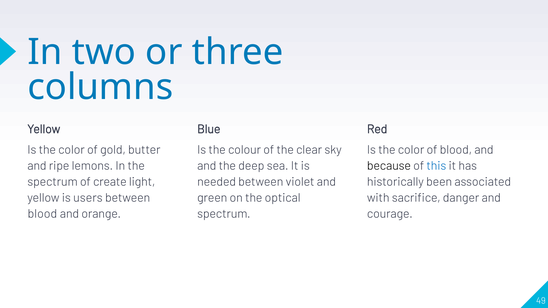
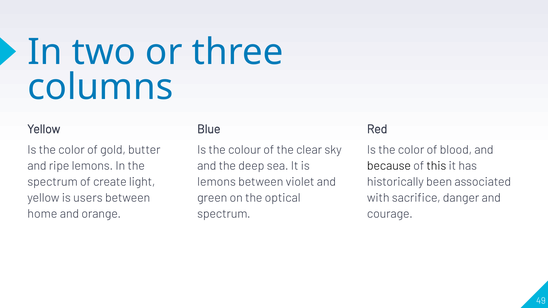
this colour: blue -> black
needed at (217, 182): needed -> lemons
blood at (42, 214): blood -> home
